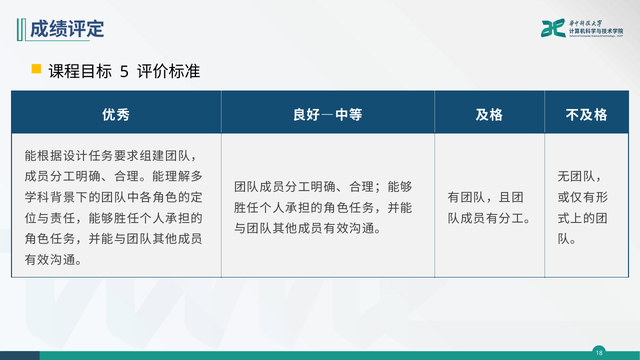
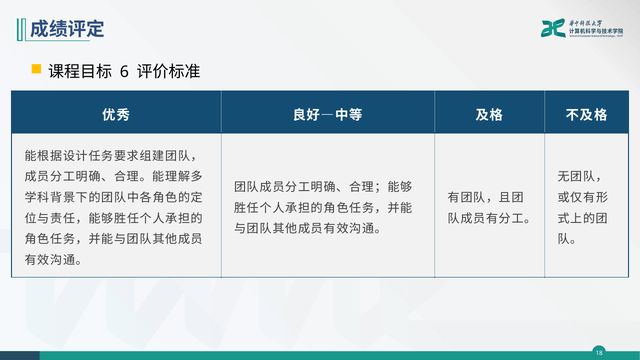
5: 5 -> 6
